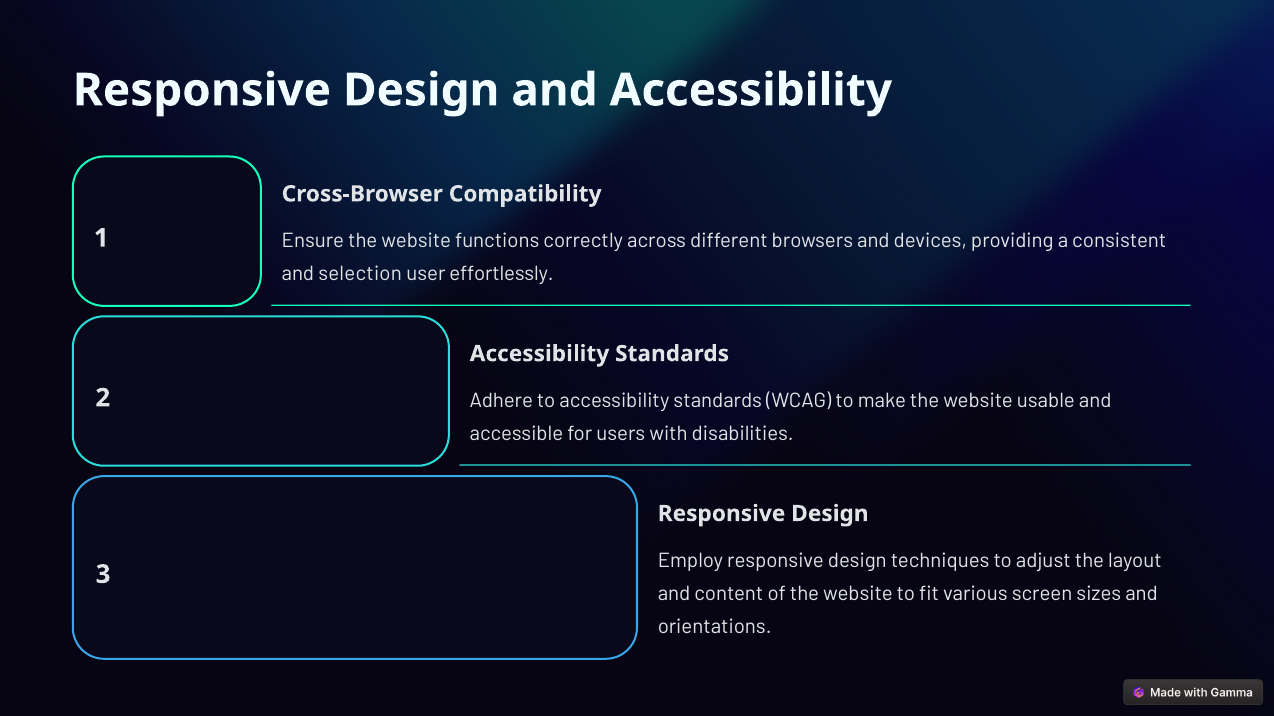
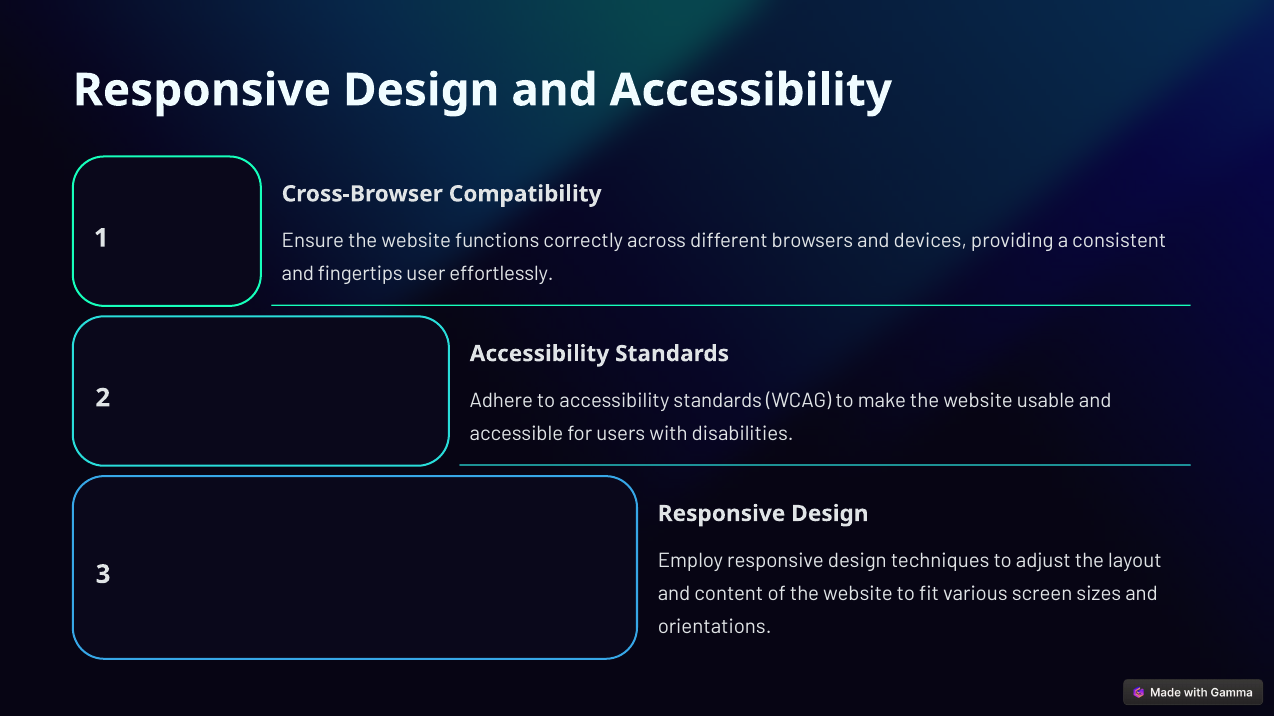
selection: selection -> fingertips
